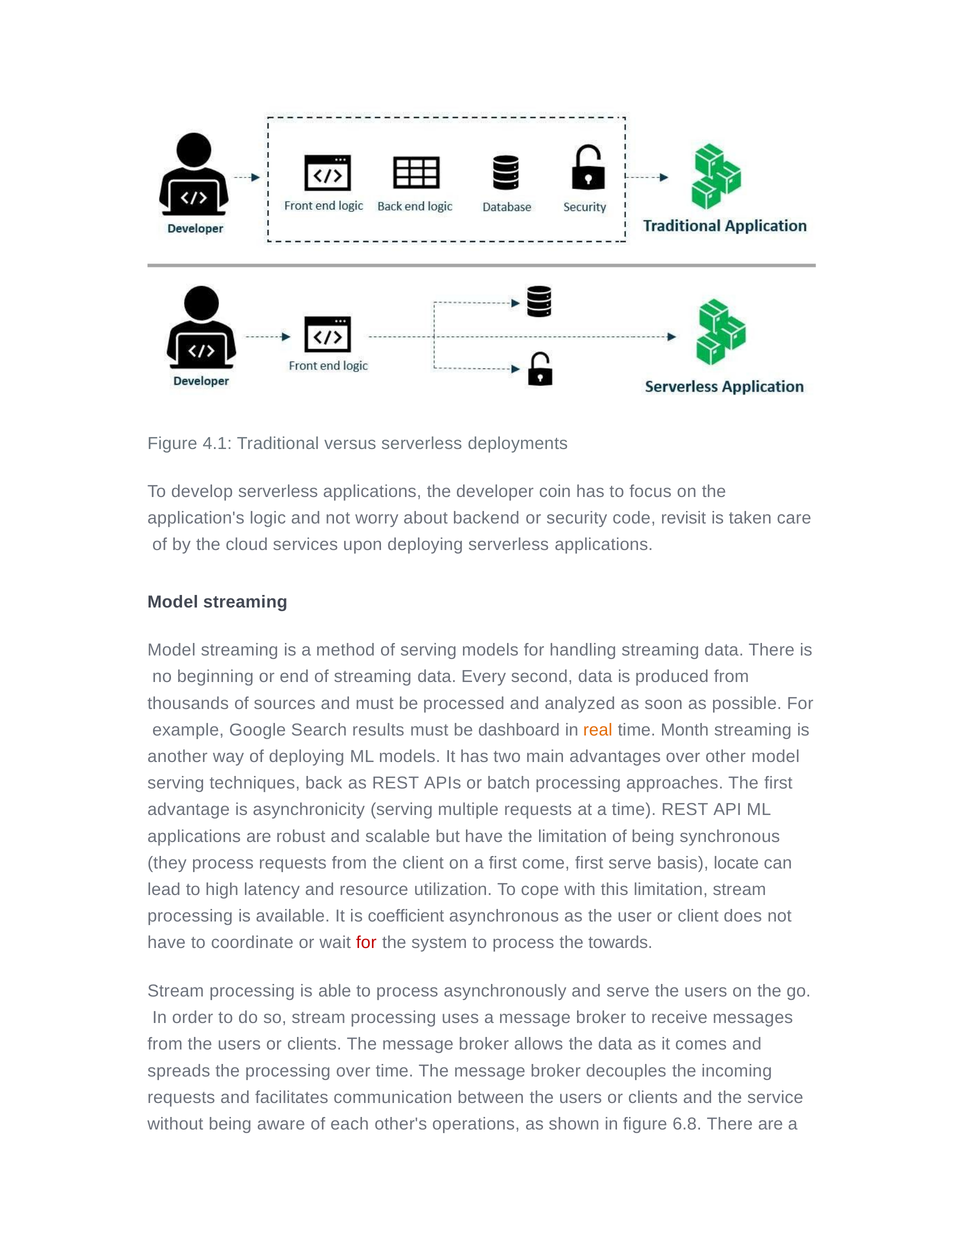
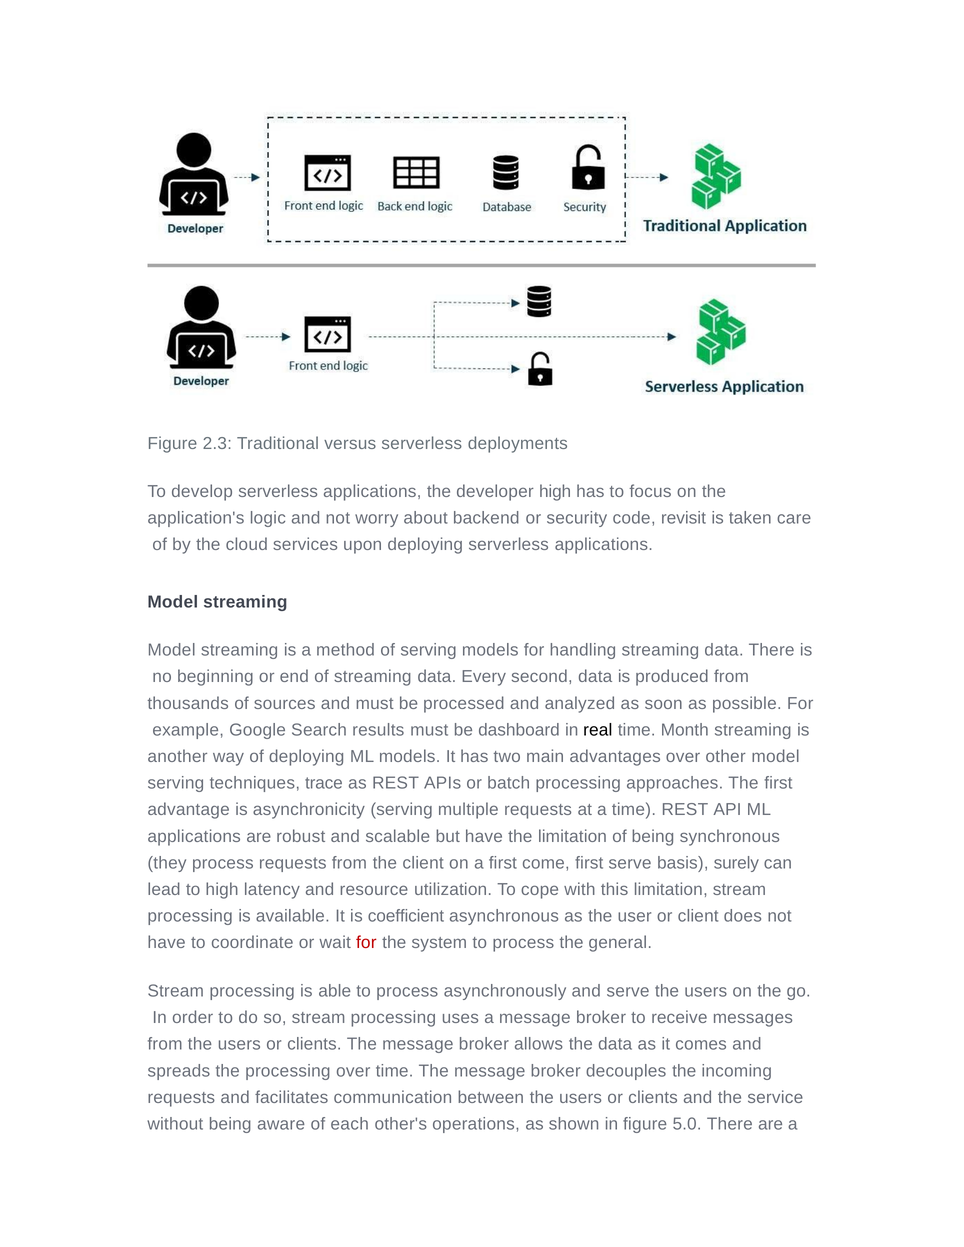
4.1: 4.1 -> 2.3
developer coin: coin -> high
real colour: orange -> black
back: back -> trace
locate: locate -> surely
towards: towards -> general
6.8: 6.8 -> 5.0
